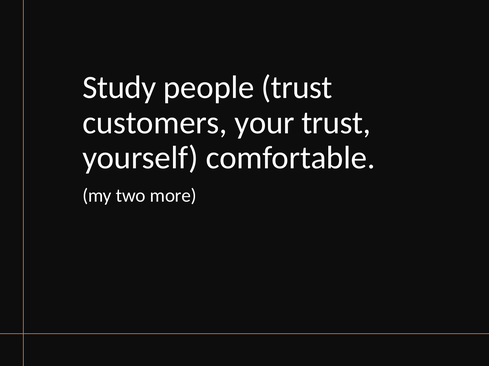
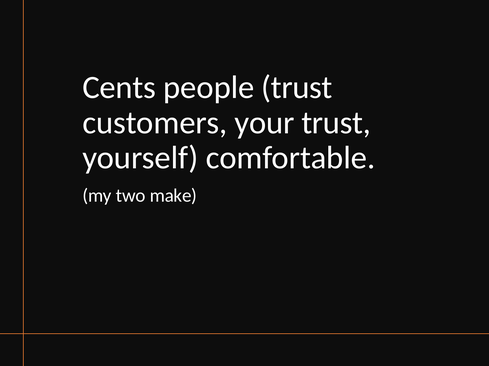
Study: Study -> Cents
more: more -> make
